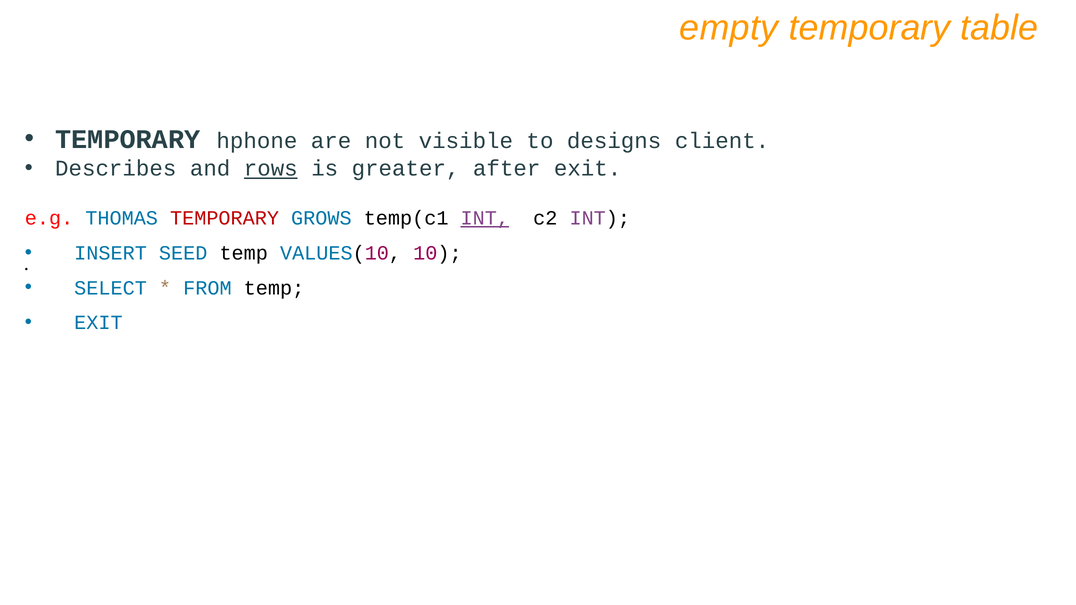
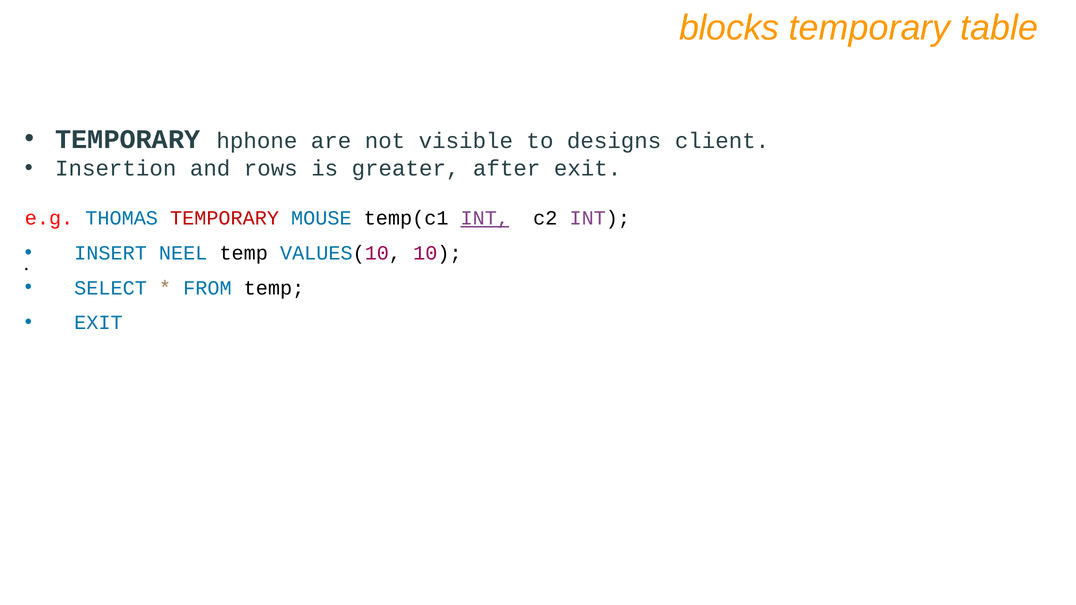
empty: empty -> blocks
Describes: Describes -> Insertion
rows underline: present -> none
GROWS: GROWS -> MOUSE
SEED: SEED -> NEEL
